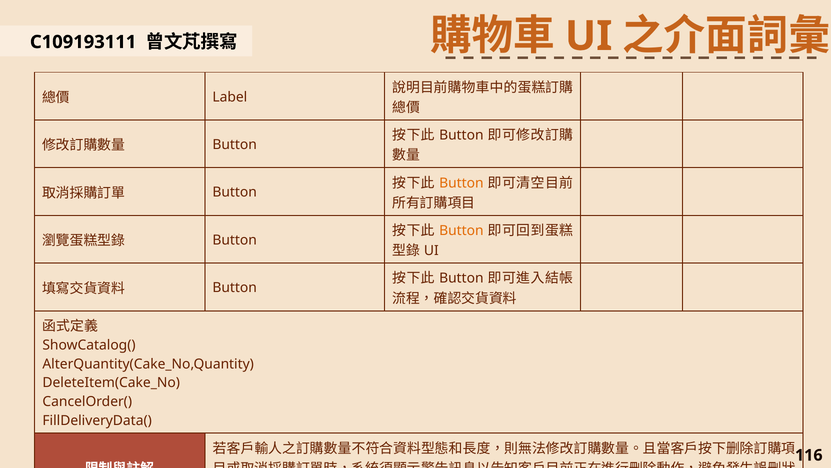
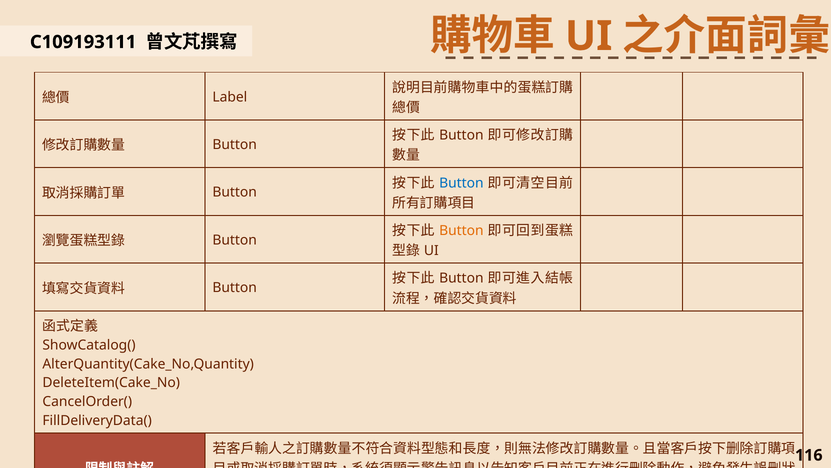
Button at (461, 183) colour: orange -> blue
